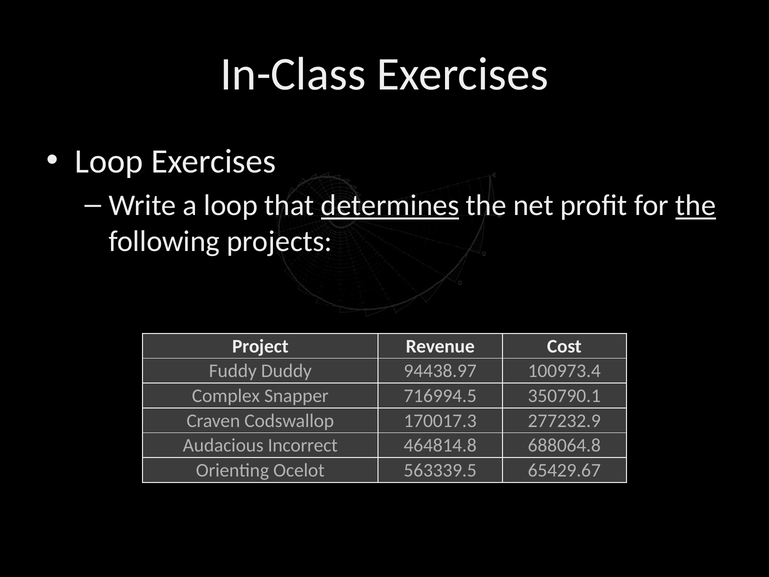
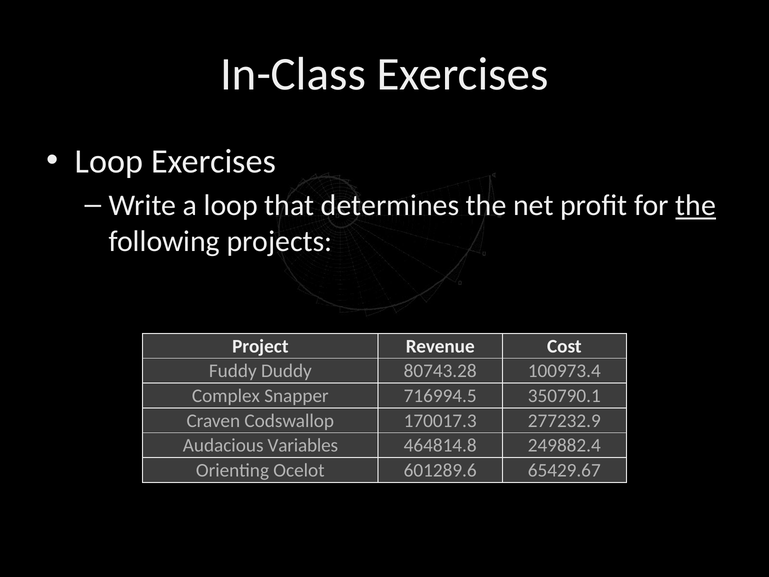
determines underline: present -> none
94438.97: 94438.97 -> 80743.28
Incorrect: Incorrect -> Variables
688064.8: 688064.8 -> 249882.4
563339.5: 563339.5 -> 601289.6
